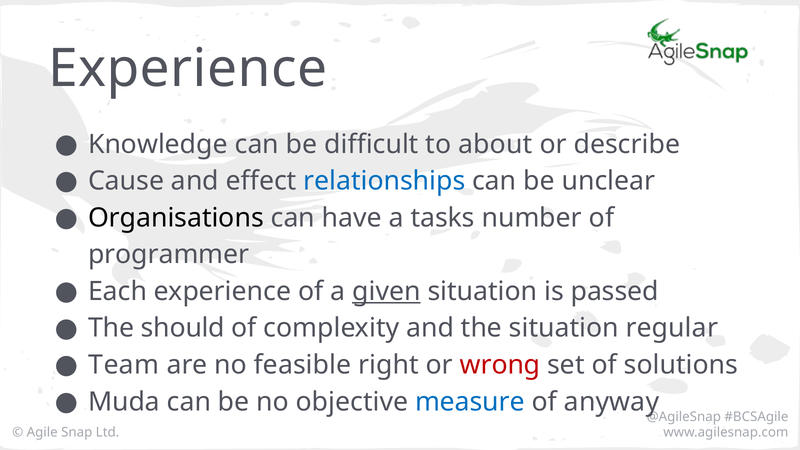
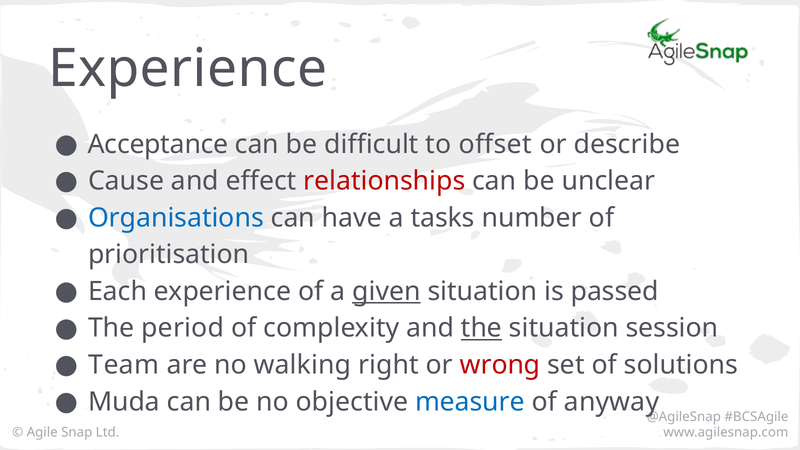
Knowledge: Knowledge -> Acceptance
about: about -> offset
relationships colour: blue -> red
Organisations colour: black -> blue
programmer: programmer -> prioritisation
should: should -> period
the at (481, 328) underline: none -> present
regular: regular -> session
feasible: feasible -> walking
